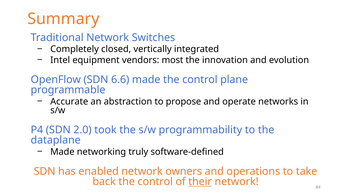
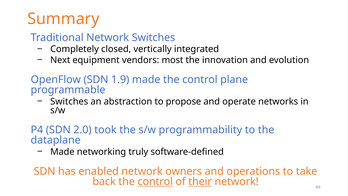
Intel: Intel -> Next
6.6: 6.6 -> 1.9
Accurate at (69, 101): Accurate -> Switches
control at (155, 181) underline: none -> present
